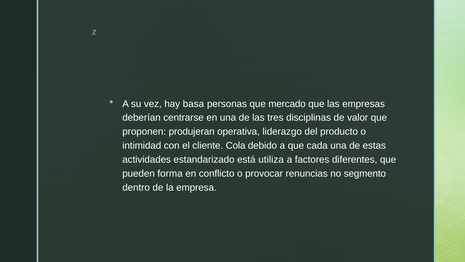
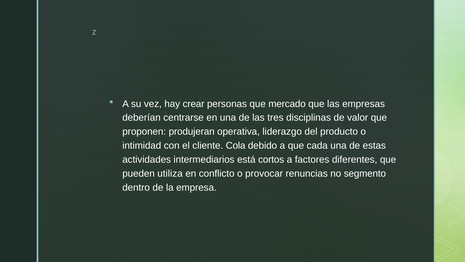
basa: basa -> crear
estandarizado: estandarizado -> intermediarios
utiliza: utiliza -> cortos
forma: forma -> utiliza
